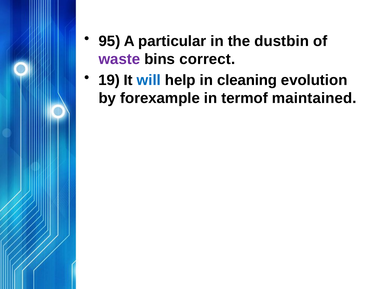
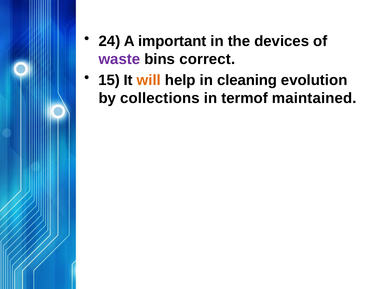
95: 95 -> 24
particular: particular -> important
dustbin: dustbin -> devices
19: 19 -> 15
will colour: blue -> orange
forexample: forexample -> collections
